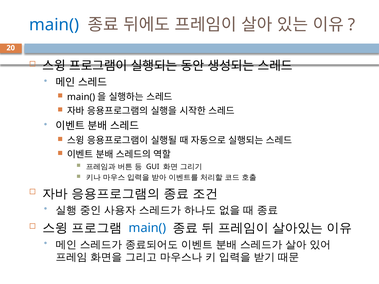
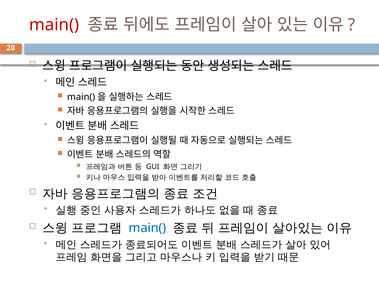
main( at (54, 25) colour: blue -> red
